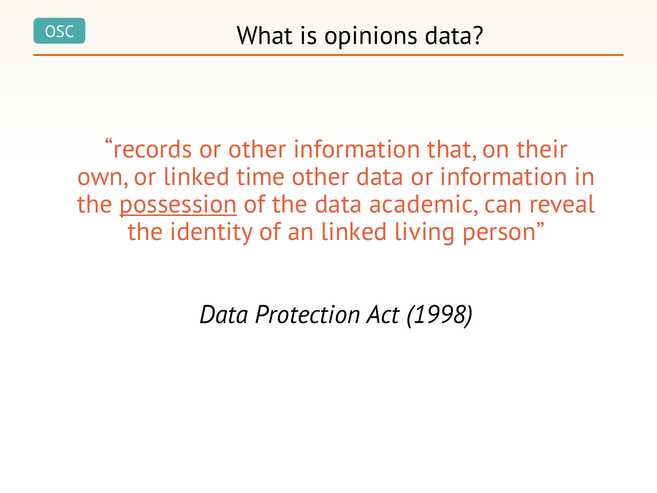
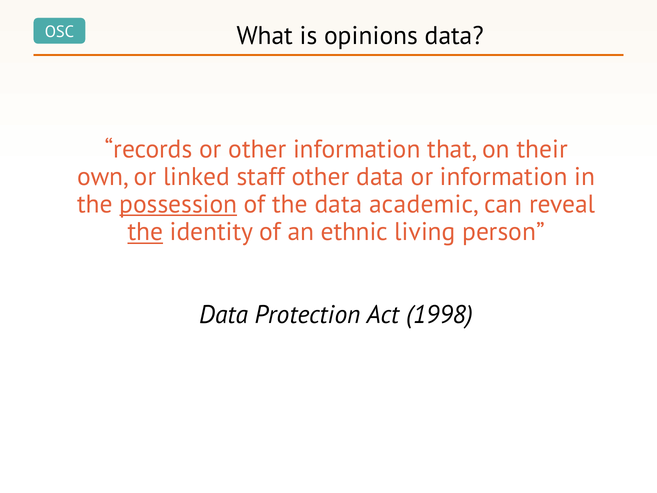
time: time -> staff
the at (145, 232) underline: none -> present
an linked: linked -> ethnic
